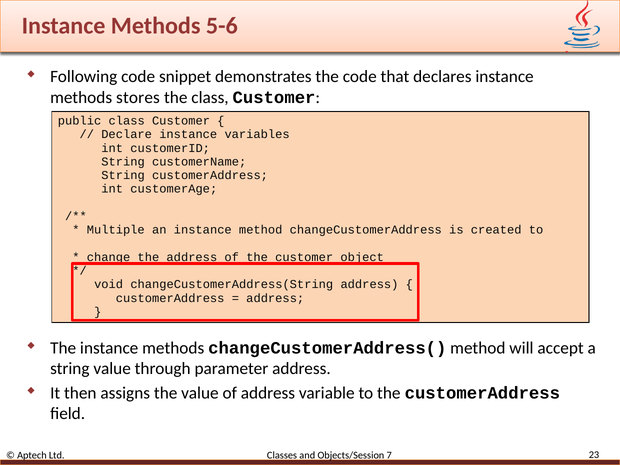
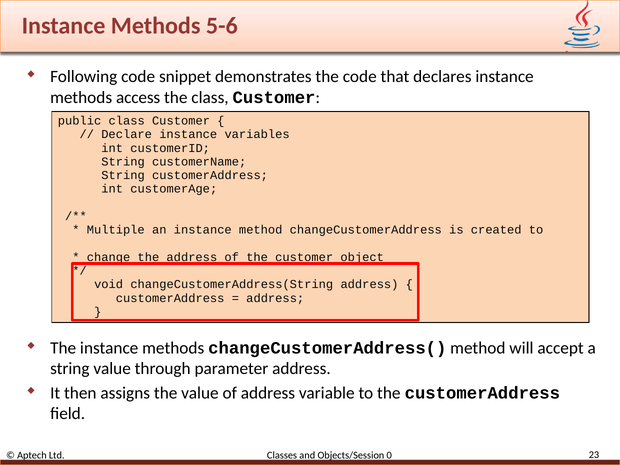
stores: stores -> access
7: 7 -> 0
